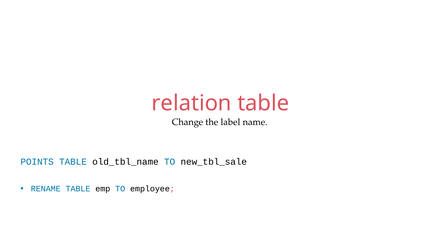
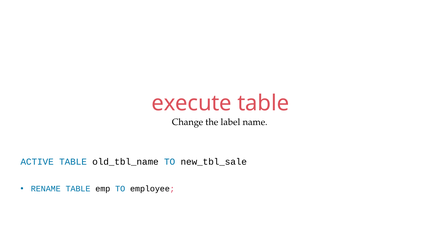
relation: relation -> execute
POINTS: POINTS -> ACTIVE
